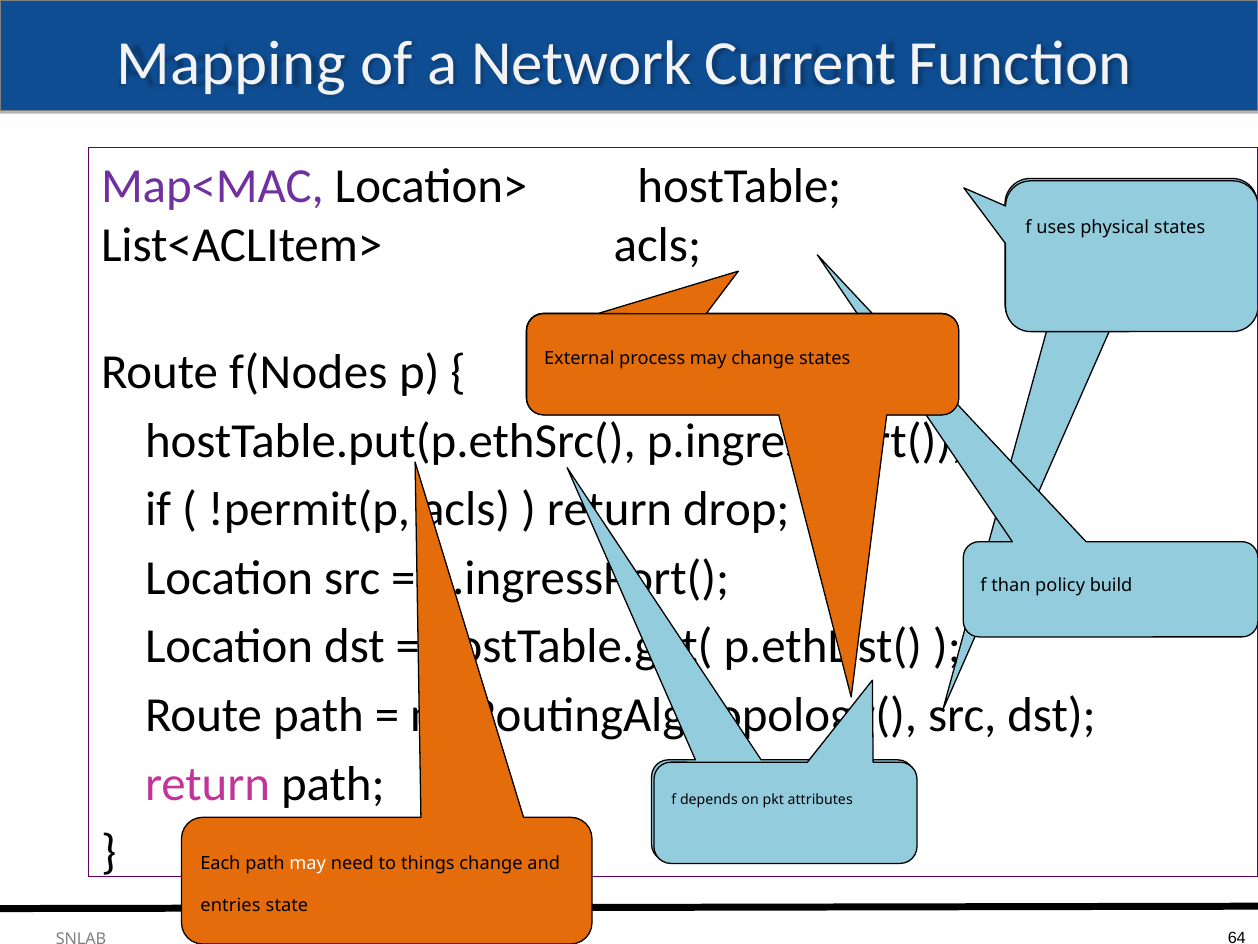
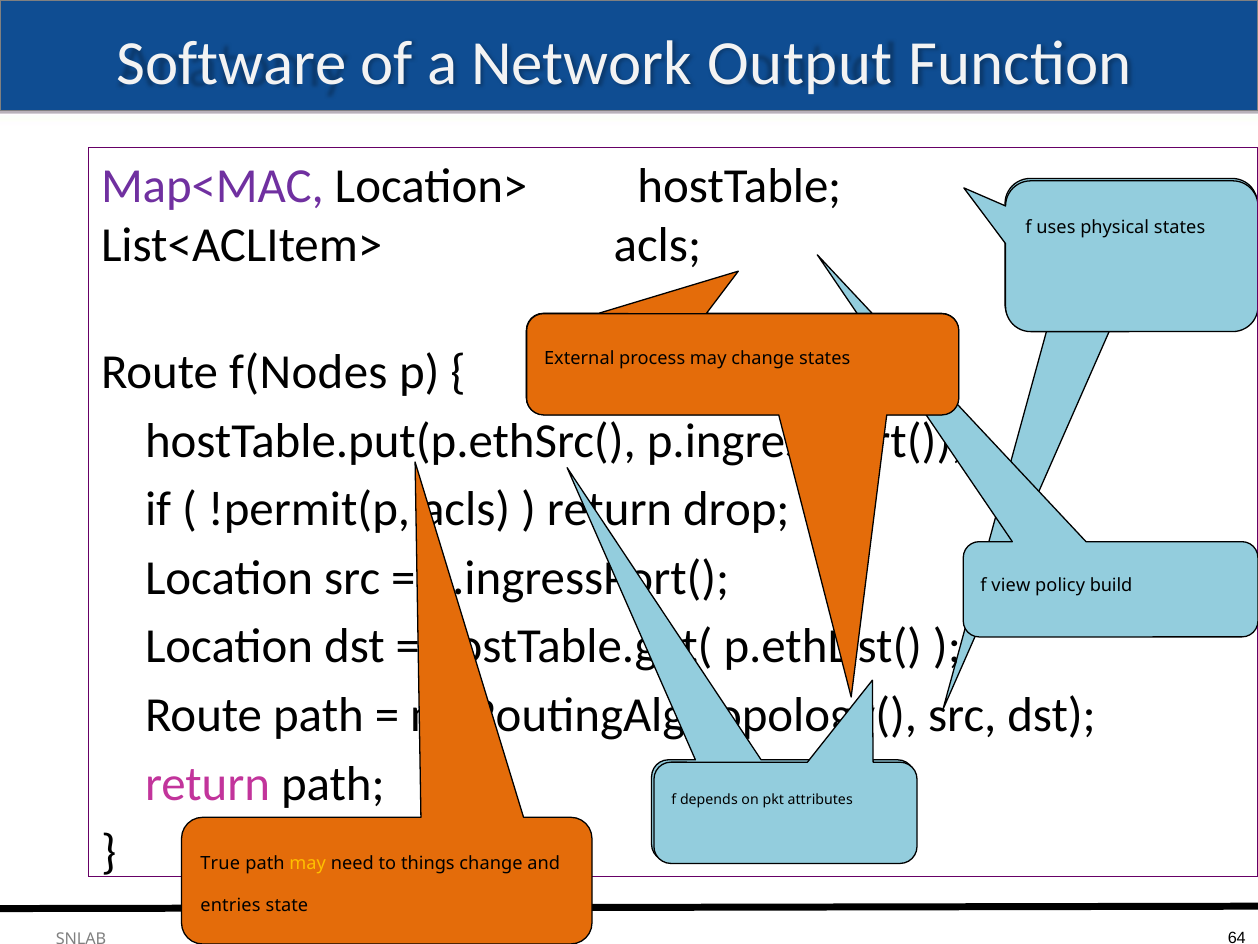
Mapping: Mapping -> Software
Current: Current -> Output
than: than -> view
Each: Each -> True
may at (308, 863) colour: white -> yellow
